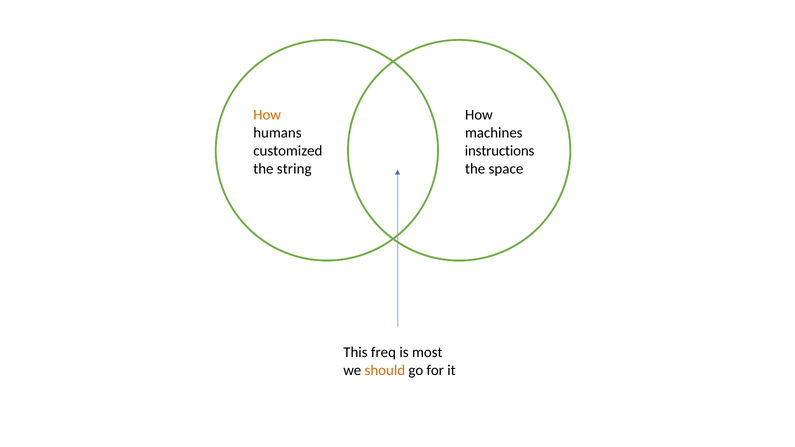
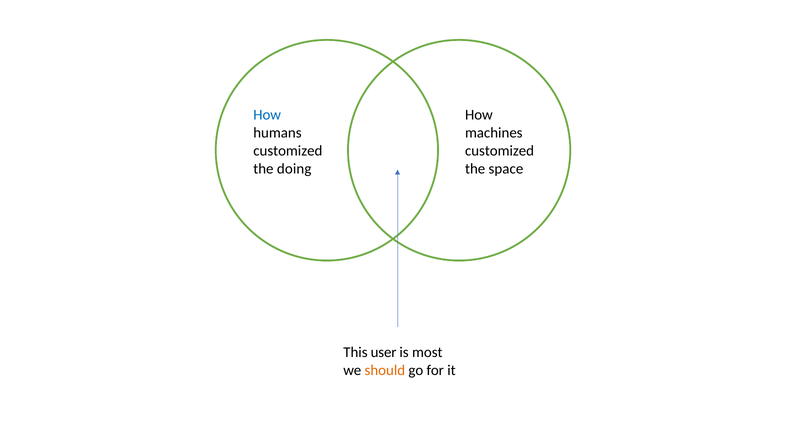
How at (267, 115) colour: orange -> blue
instructions at (500, 151): instructions -> customized
string: string -> doing
freq: freq -> user
